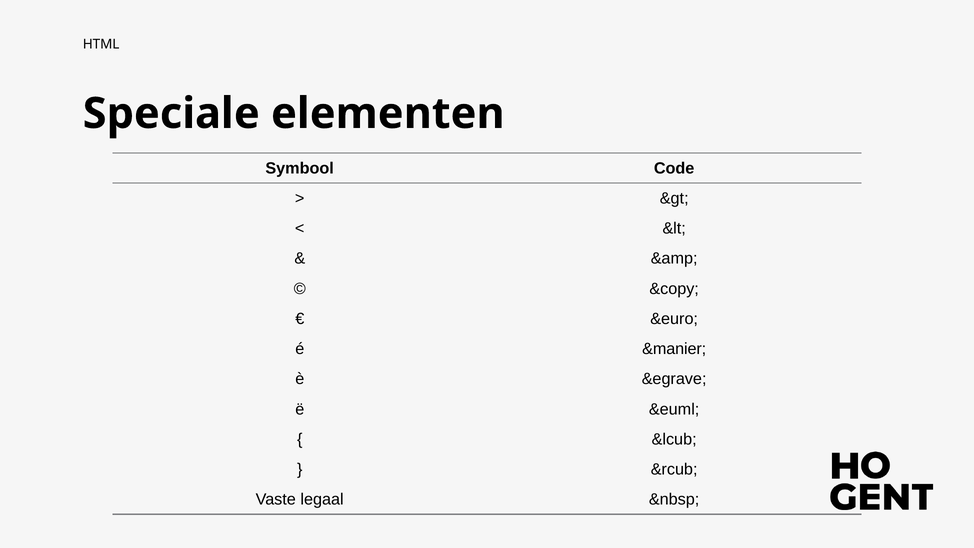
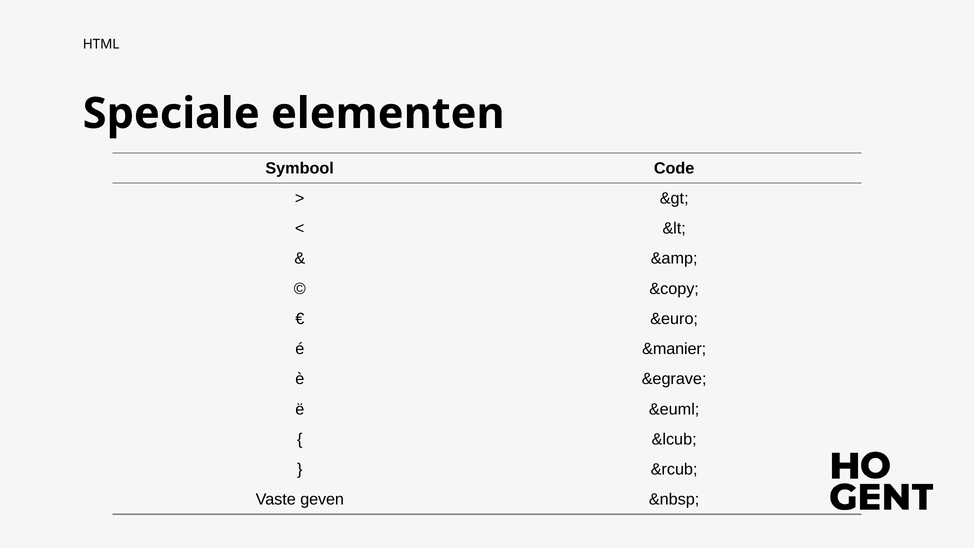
legaal: legaal -> geven
